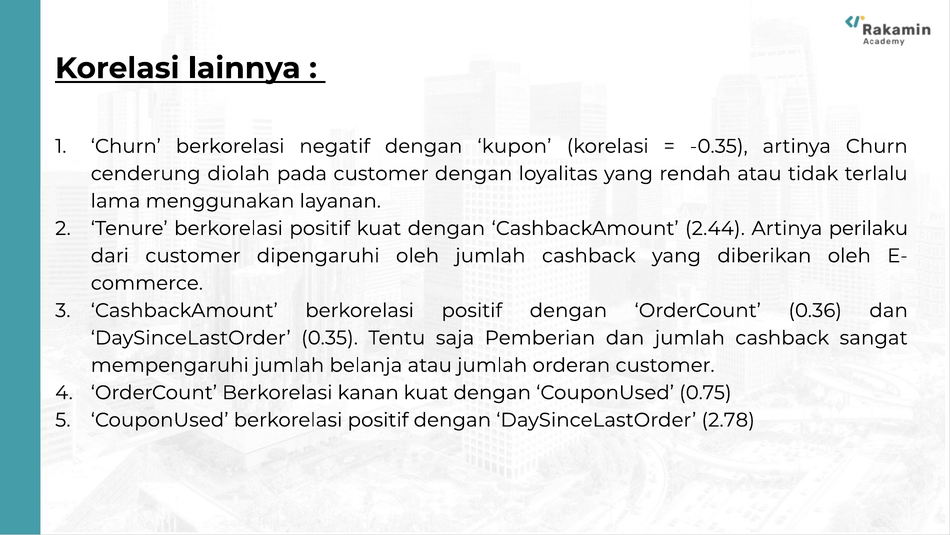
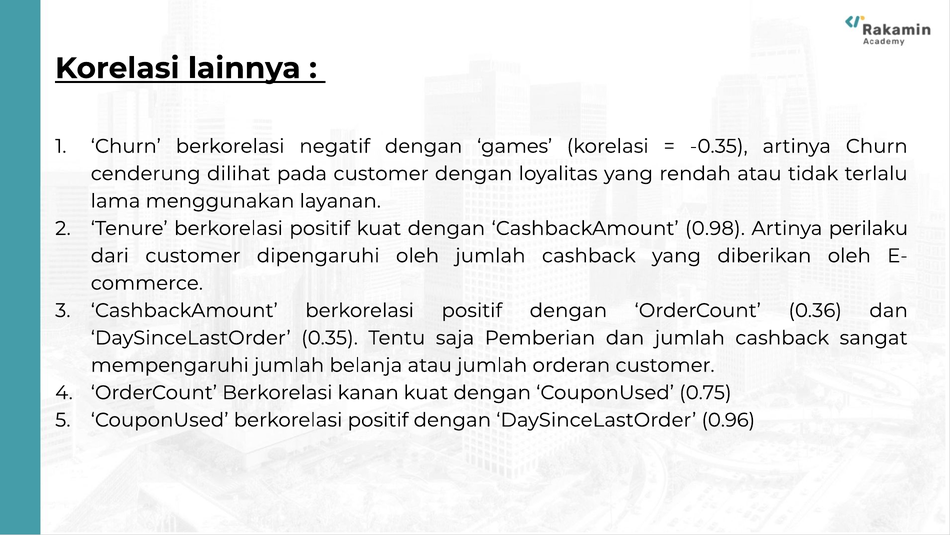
kupon: kupon -> games
diolah: diolah -> dilihat
2.44: 2.44 -> 0.98
2.78: 2.78 -> 0.96
